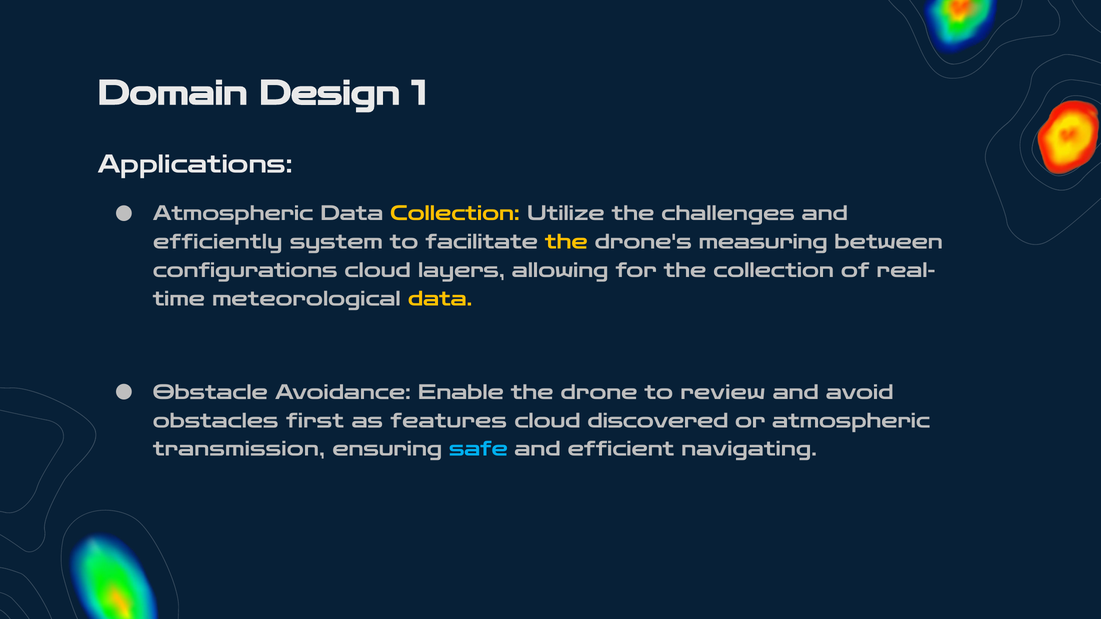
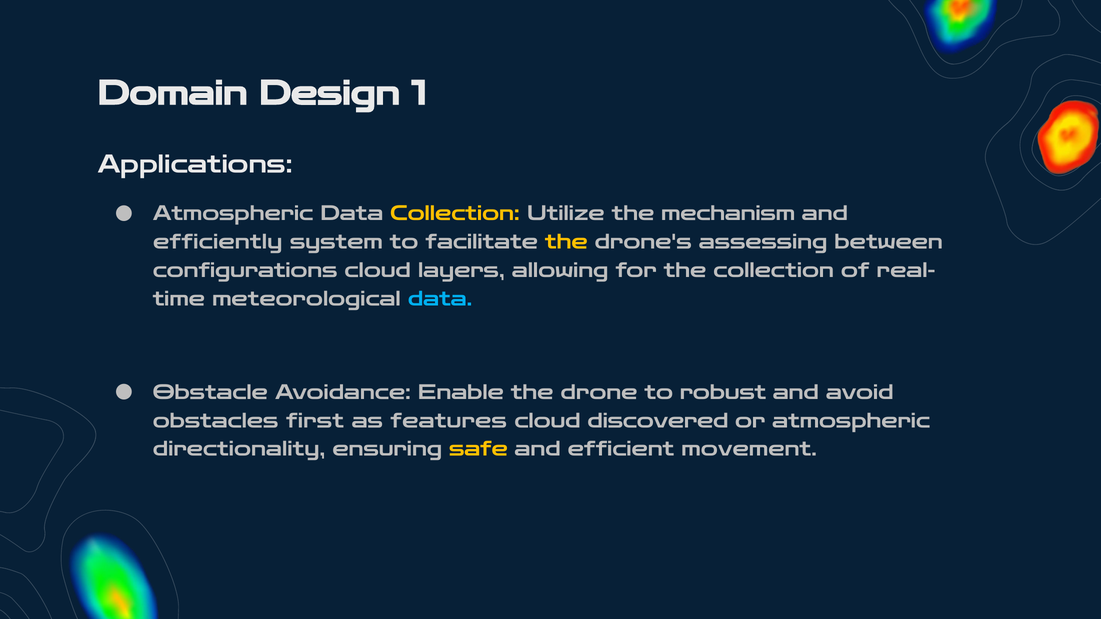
challenges: challenges -> mechanism
measuring: measuring -> assessing
data at (440, 299) colour: yellow -> light blue
review: review -> robust
transmission: transmission -> directionality
safe colour: light blue -> yellow
navigating: navigating -> movement
